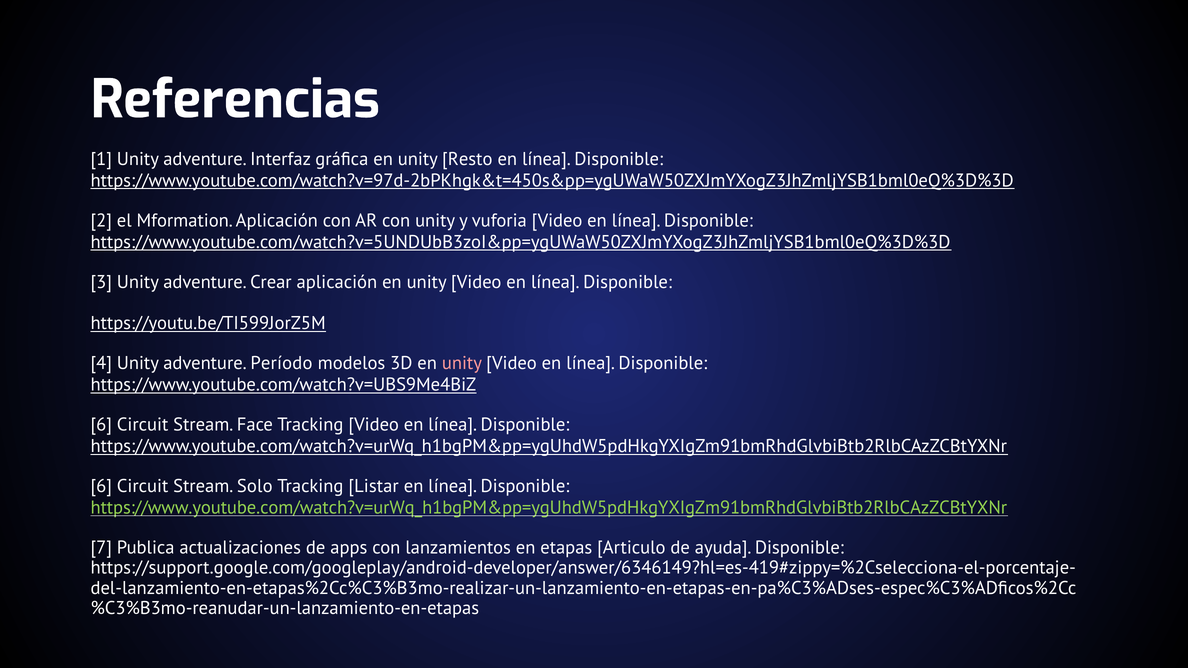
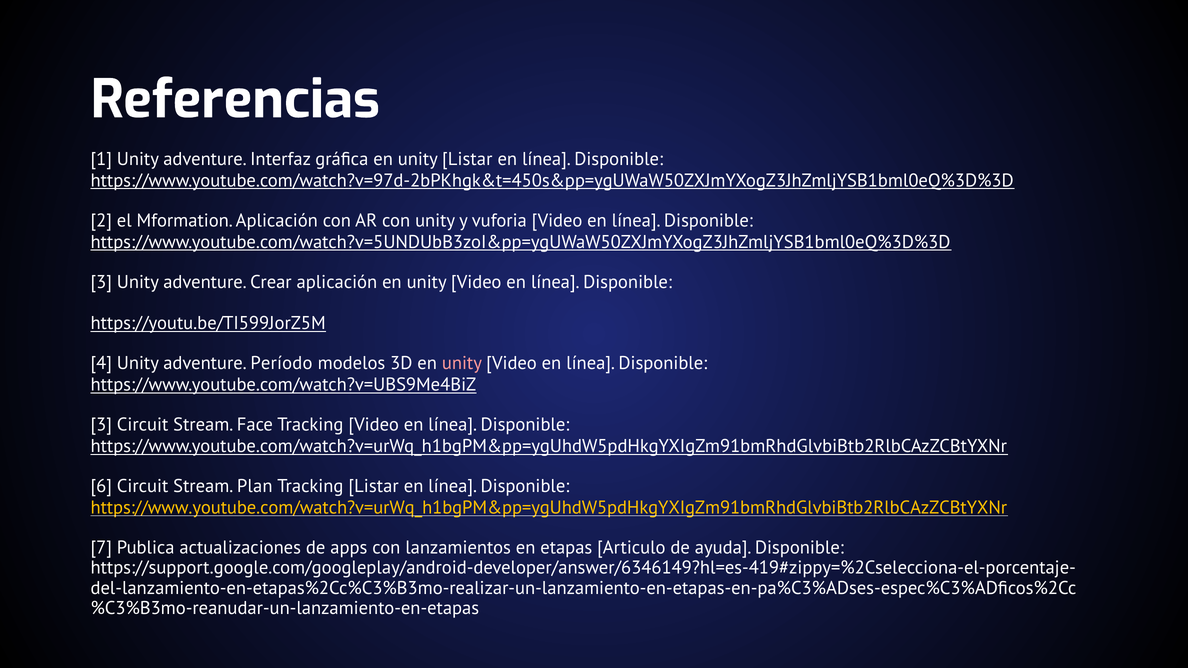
unity Resto: Resto -> Listar
6 at (101, 425): 6 -> 3
Solo: Solo -> Plan
https://www.youtube.com/watch?v=urWq_h1bgPM&pp=ygUhdW5pdHkgYXIgZm91bmRhdGlvbiBtb2RlbCAzZCBtYXNr at (549, 508) colour: light green -> yellow
